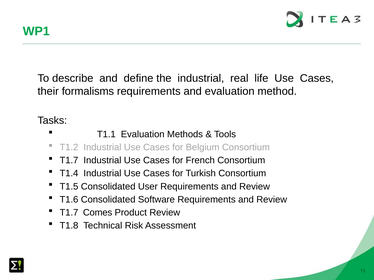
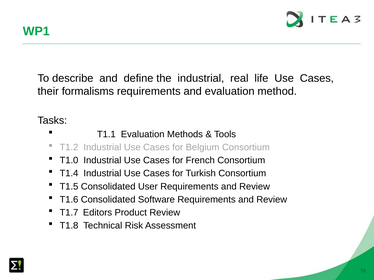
T1.7 at (69, 161): T1.7 -> T1.0
Comes: Comes -> Editors
